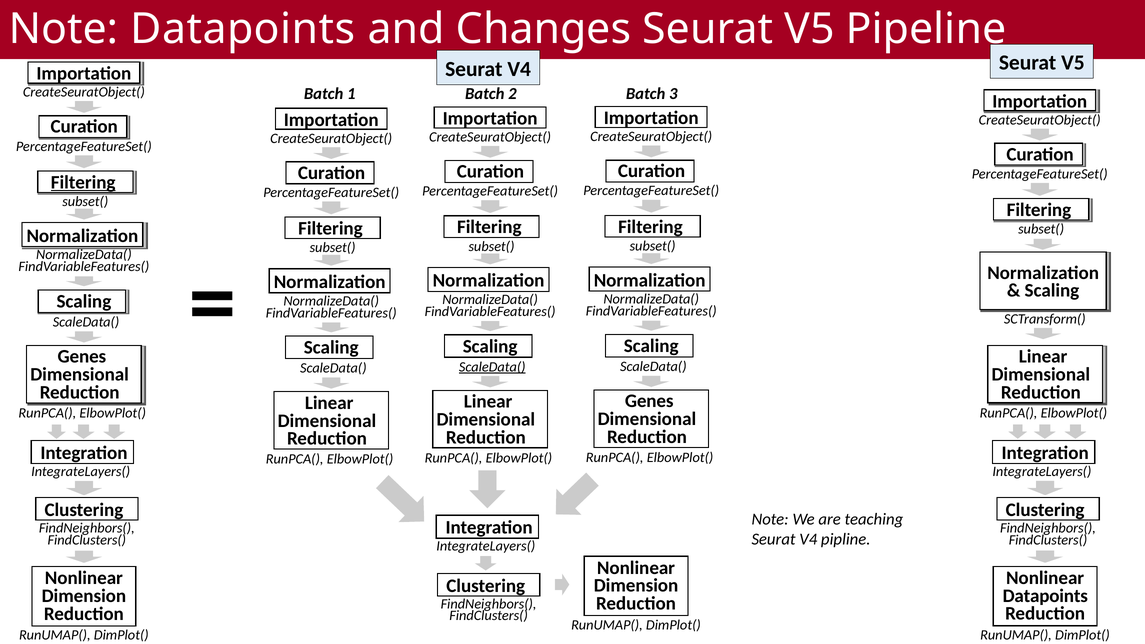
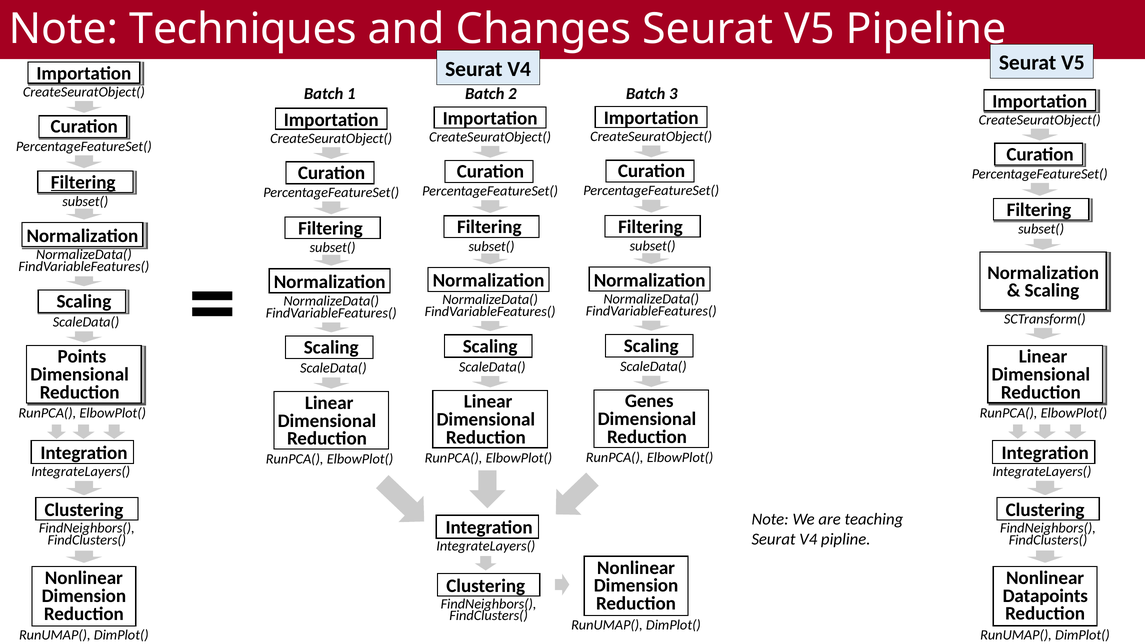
Note Datapoints: Datapoints -> Techniques
Genes at (82, 357): Genes -> Points
ScaleData( at (492, 367) underline: present -> none
